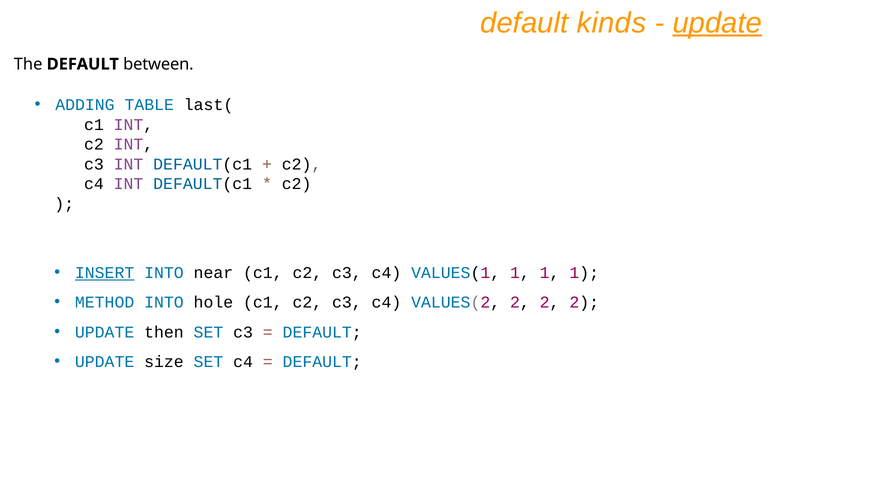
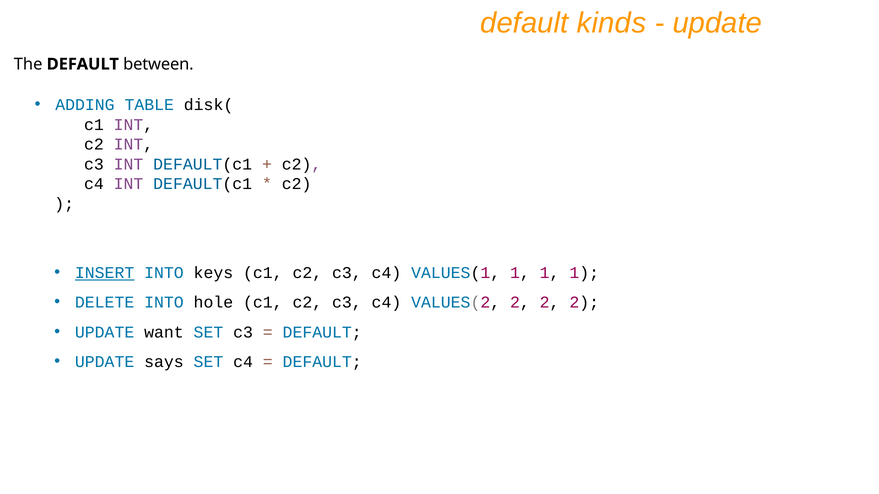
update at (717, 23) underline: present -> none
last(: last( -> disk(
near: near -> keys
METHOD: METHOD -> DELETE
then: then -> want
size: size -> says
